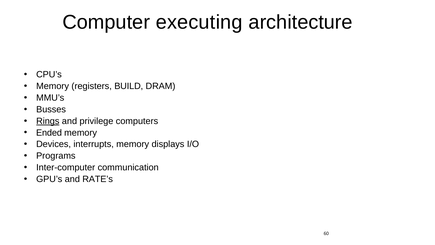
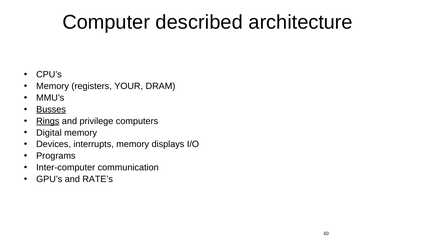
executing: executing -> described
BUILD: BUILD -> YOUR
Busses underline: none -> present
Ended: Ended -> Digital
